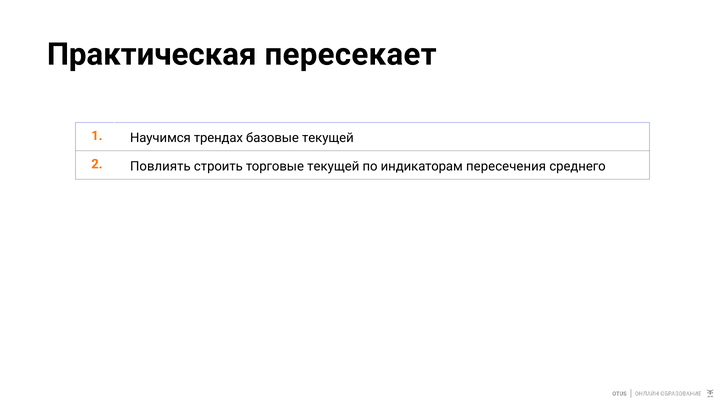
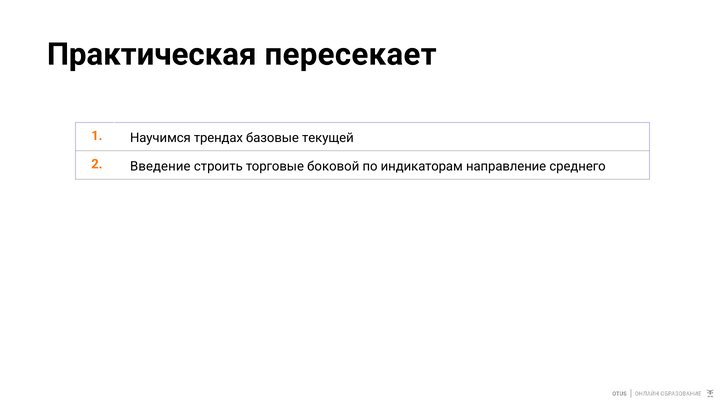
Повлиять: Повлиять -> Введение
торговые текущей: текущей -> боковой
пересечения: пересечения -> направление
